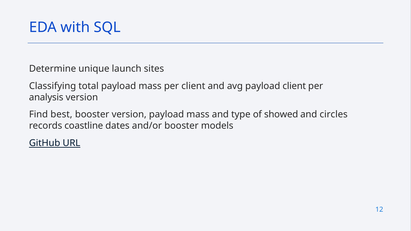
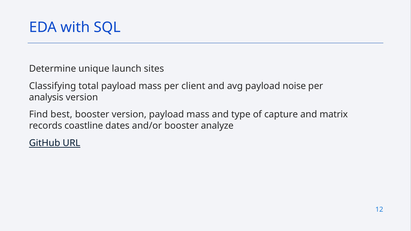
payload client: client -> noise
showed: showed -> capture
circles: circles -> matrix
models: models -> analyze
